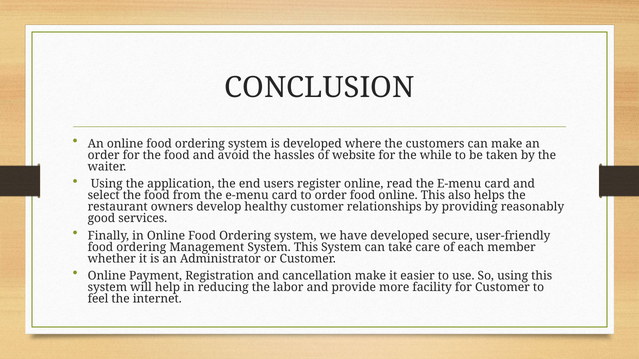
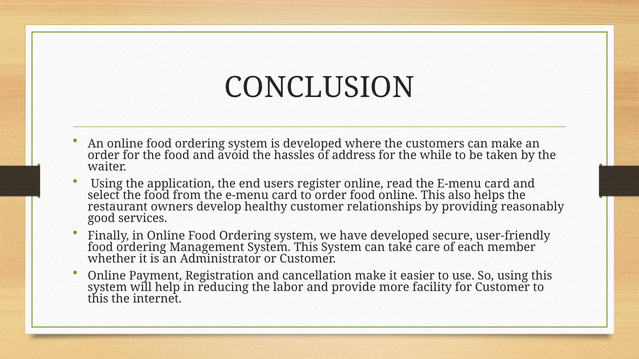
website: website -> address
feel at (98, 299): feel -> this
